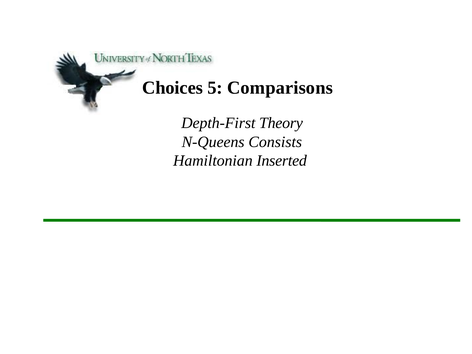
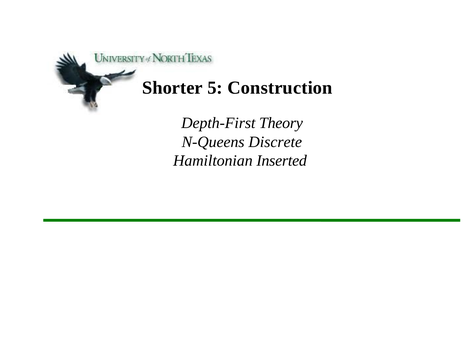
Choices: Choices -> Shorter
Comparisons: Comparisons -> Construction
Consists: Consists -> Discrete
